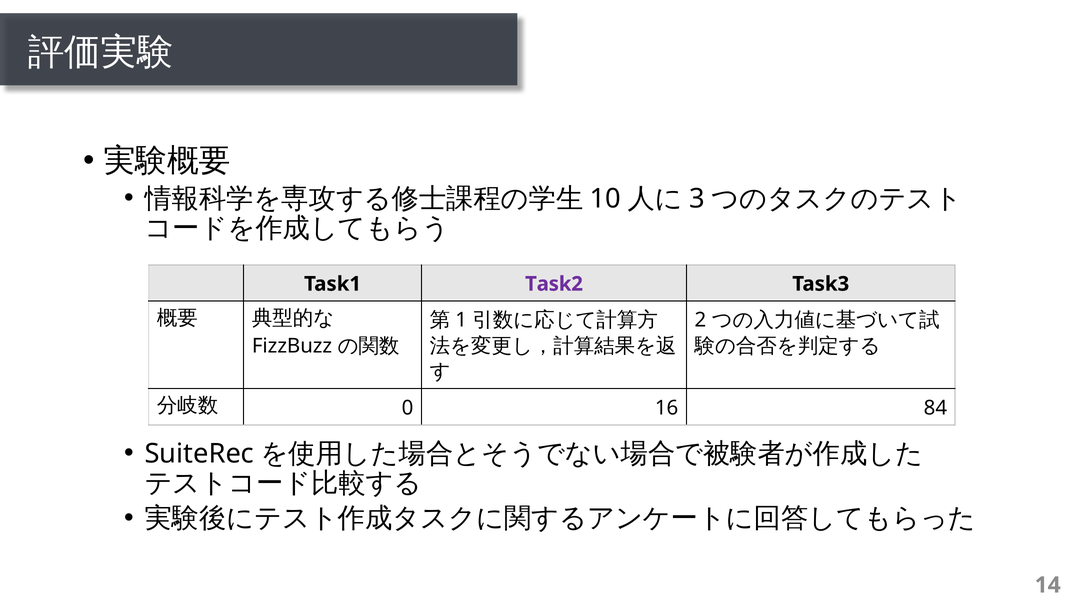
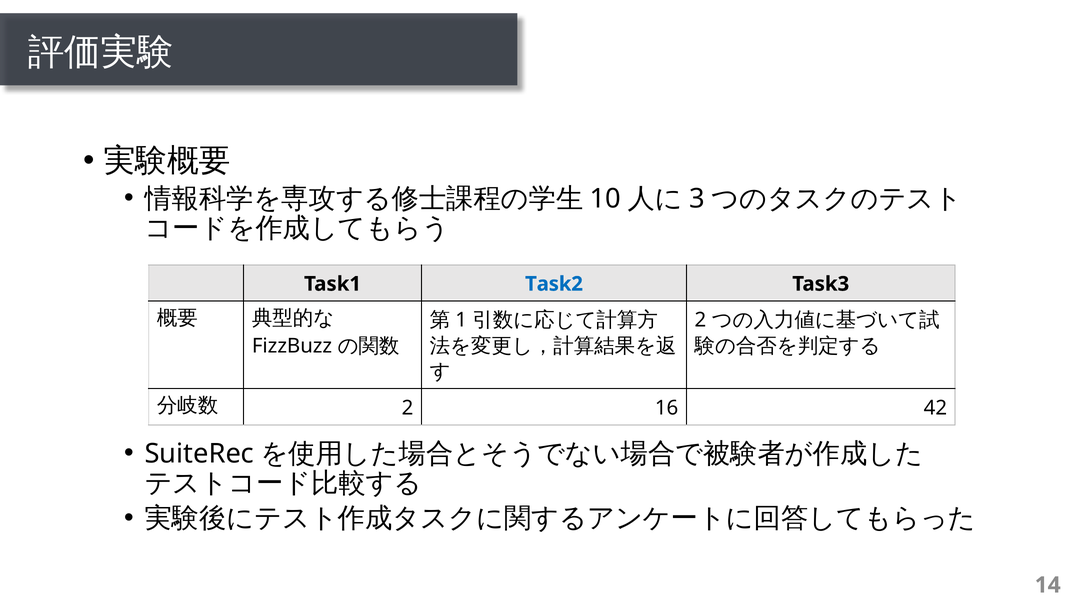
Task2 colour: purple -> blue
0 at (408, 408): 0 -> 2
84: 84 -> 42
